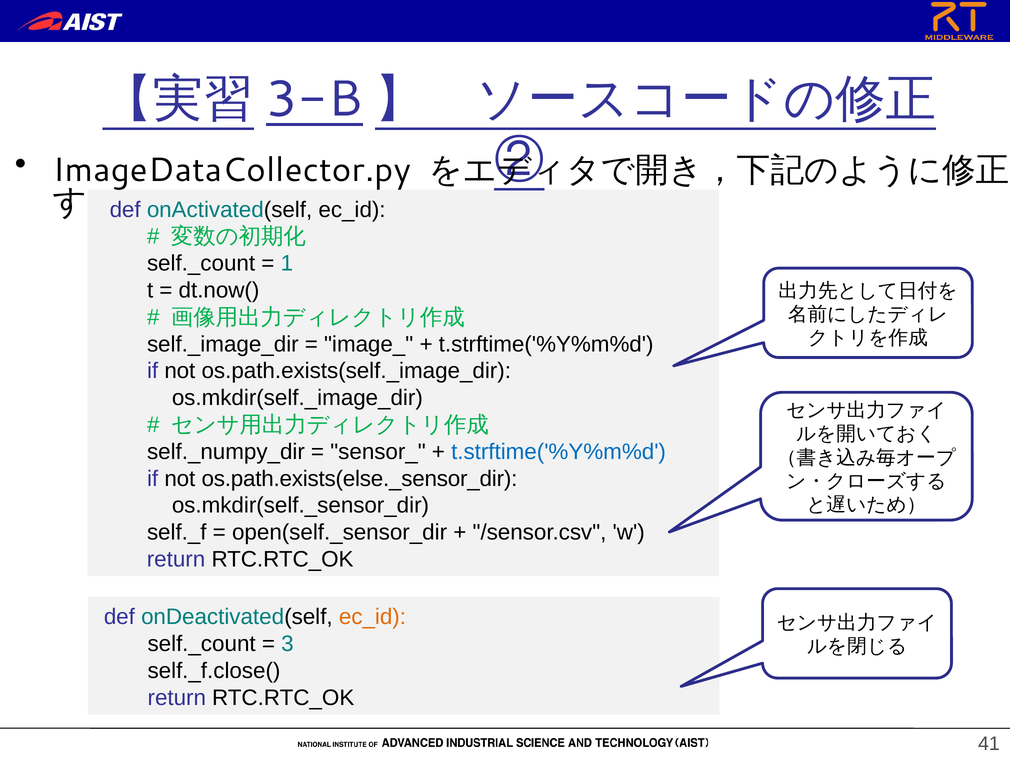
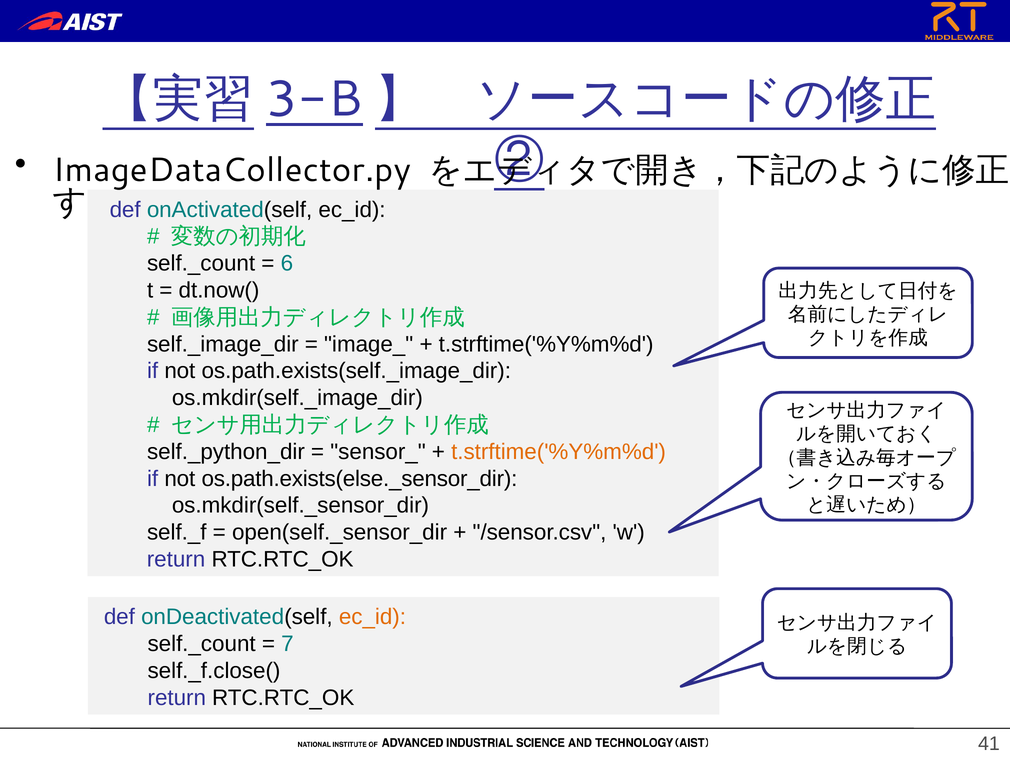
1: 1 -> 6
self._numpy_dir: self._numpy_dir -> self._python_dir
t.strftime('%Y%m%d at (559, 452) colour: blue -> orange
3: 3 -> 7
